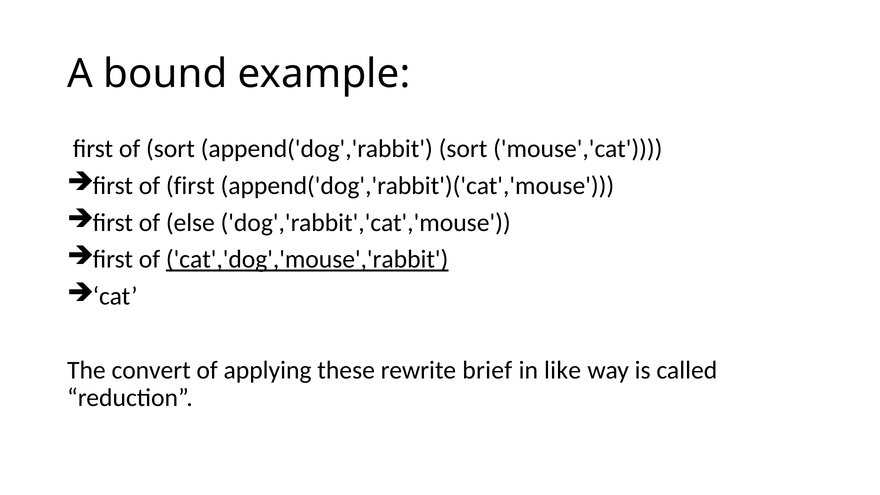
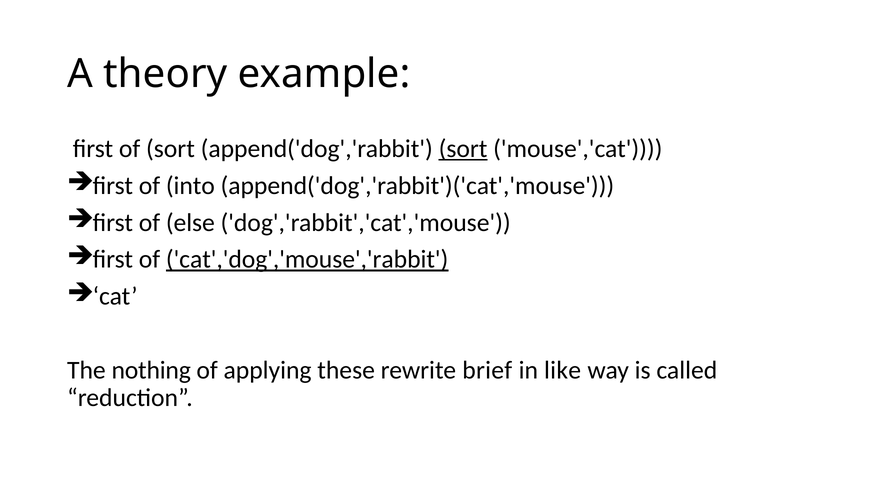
bound: bound -> theory
sort at (463, 149) underline: none -> present
of first: first -> into
convert: convert -> nothing
